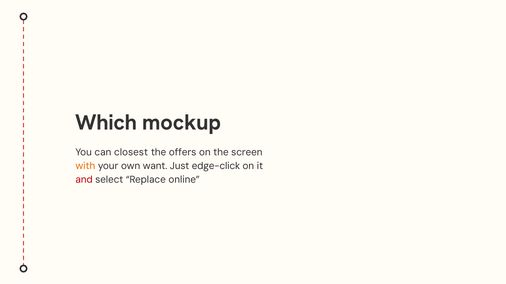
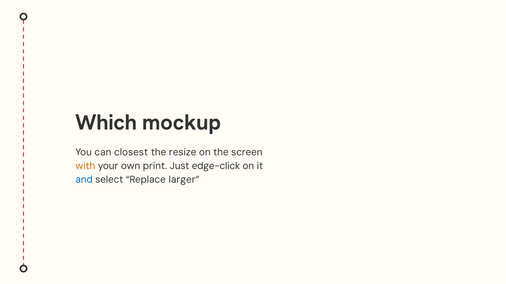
offers: offers -> resize
want: want -> print
and colour: red -> blue
online: online -> larger
